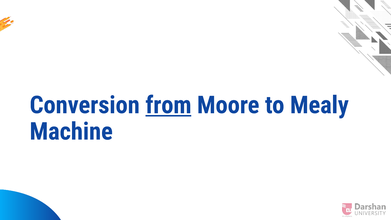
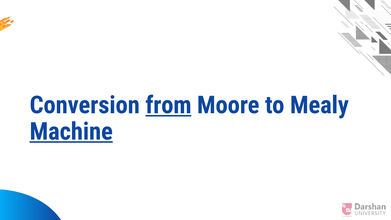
Machine underline: none -> present
